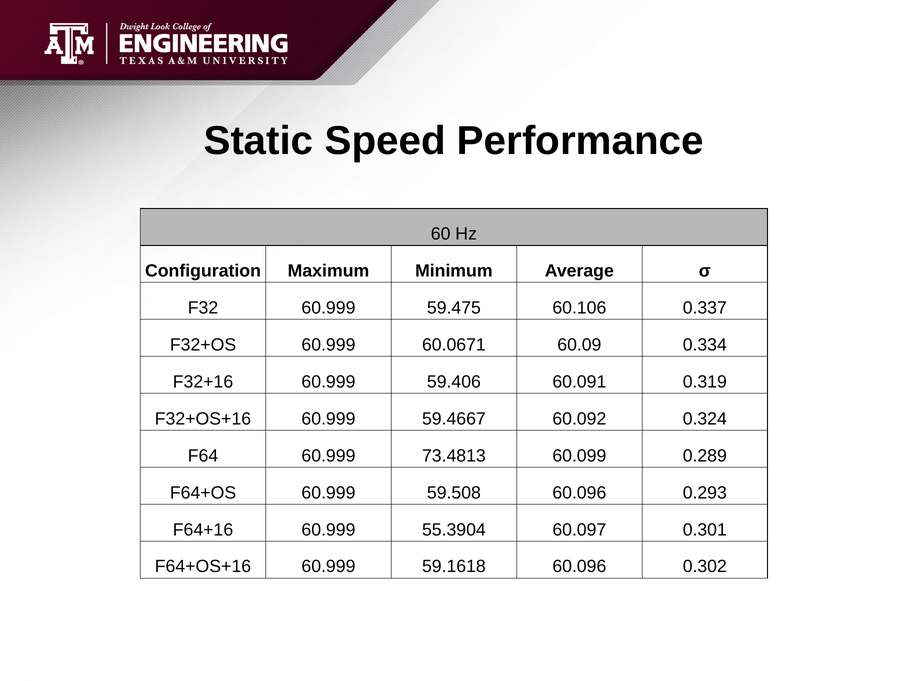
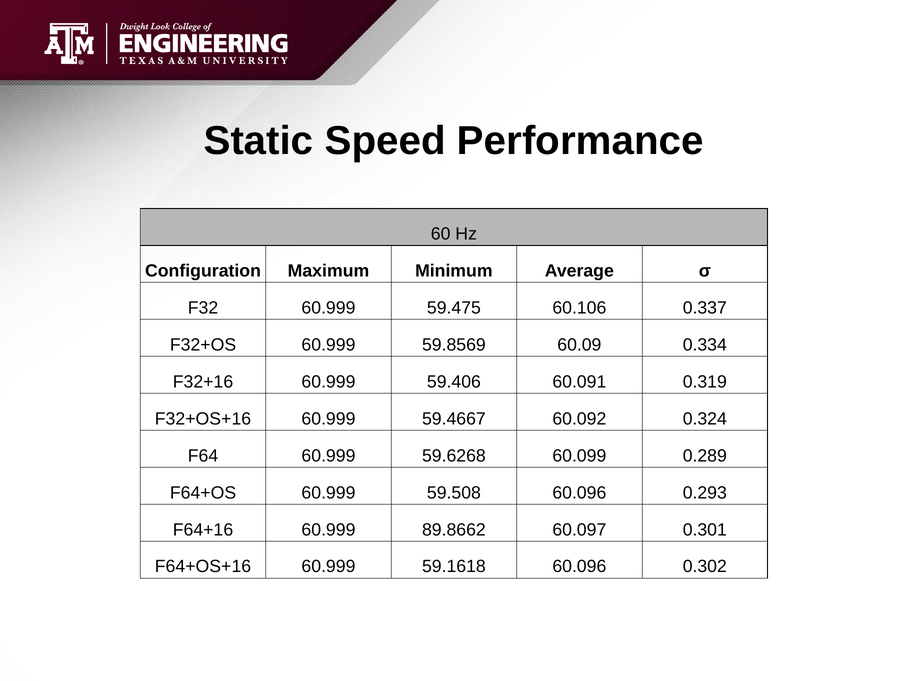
60.0671: 60.0671 -> 59.8569
73.4813: 73.4813 -> 59.6268
55.3904: 55.3904 -> 89.8662
